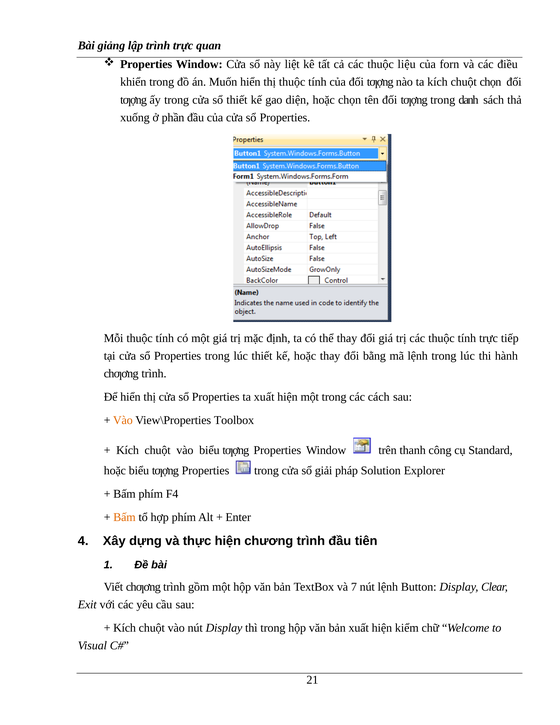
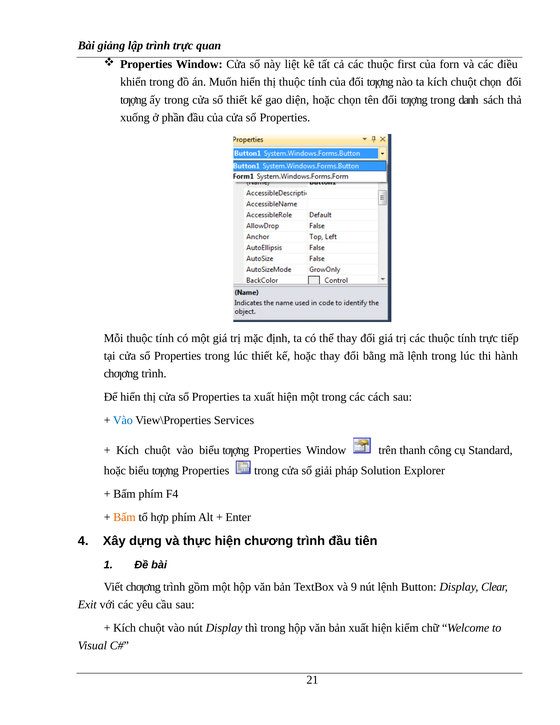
liệu: liệu -> first
Vào at (123, 420) colour: orange -> blue
Toolbox: Toolbox -> Services
7: 7 -> 9
